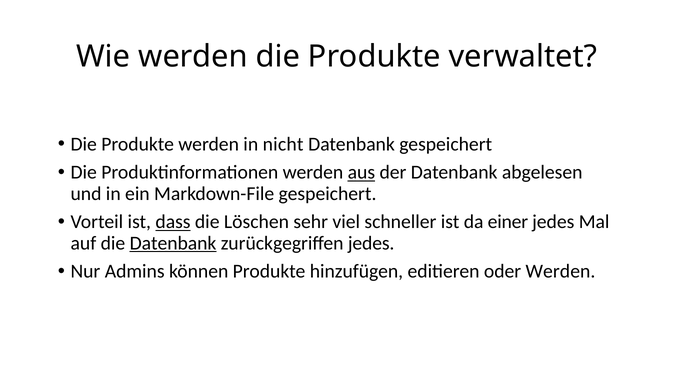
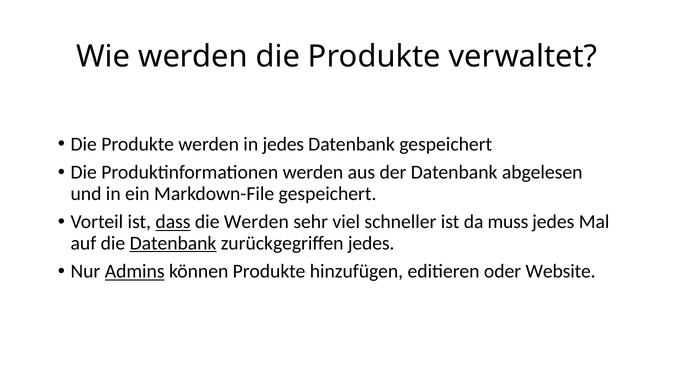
in nicht: nicht -> jedes
aus underline: present -> none
die Löschen: Löschen -> Werden
einer: einer -> muss
Admins underline: none -> present
oder Werden: Werden -> Website
